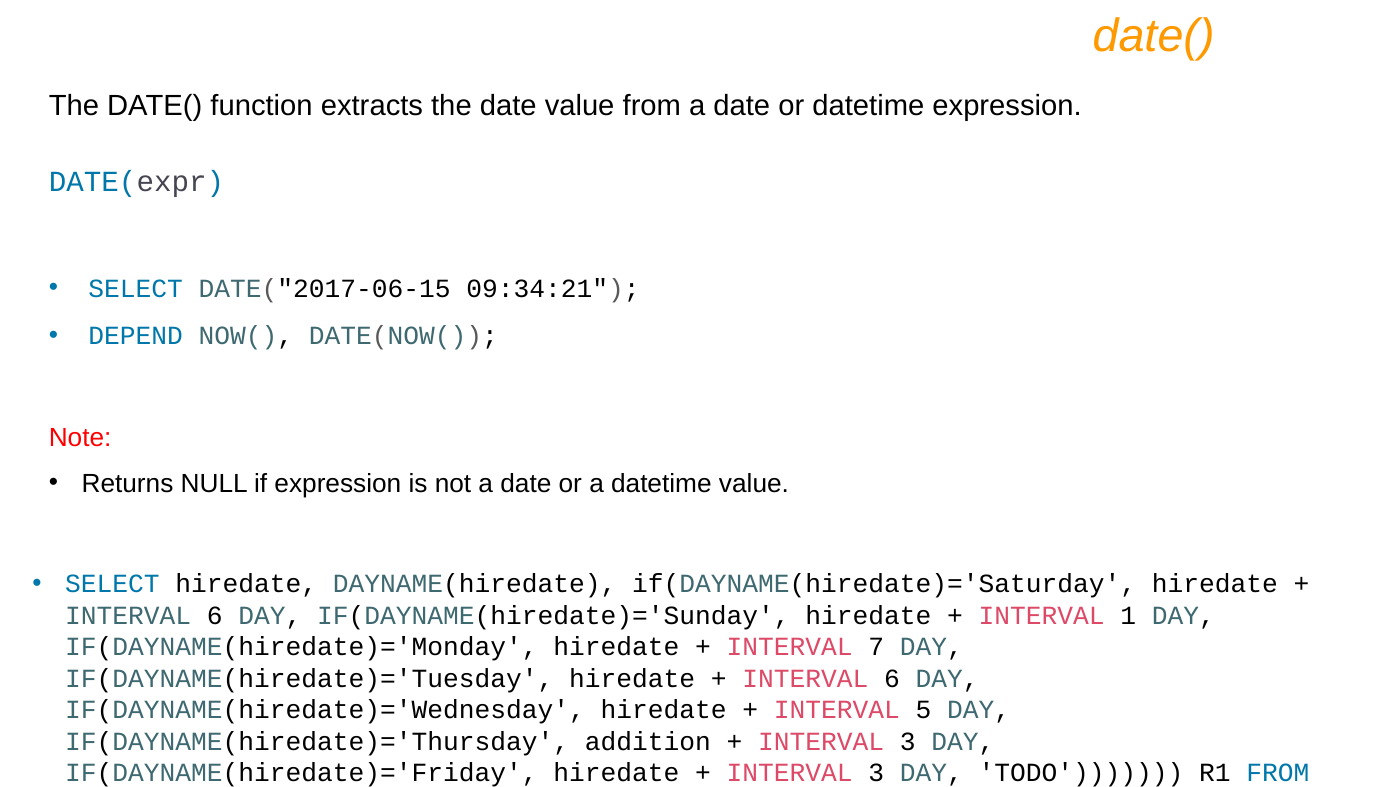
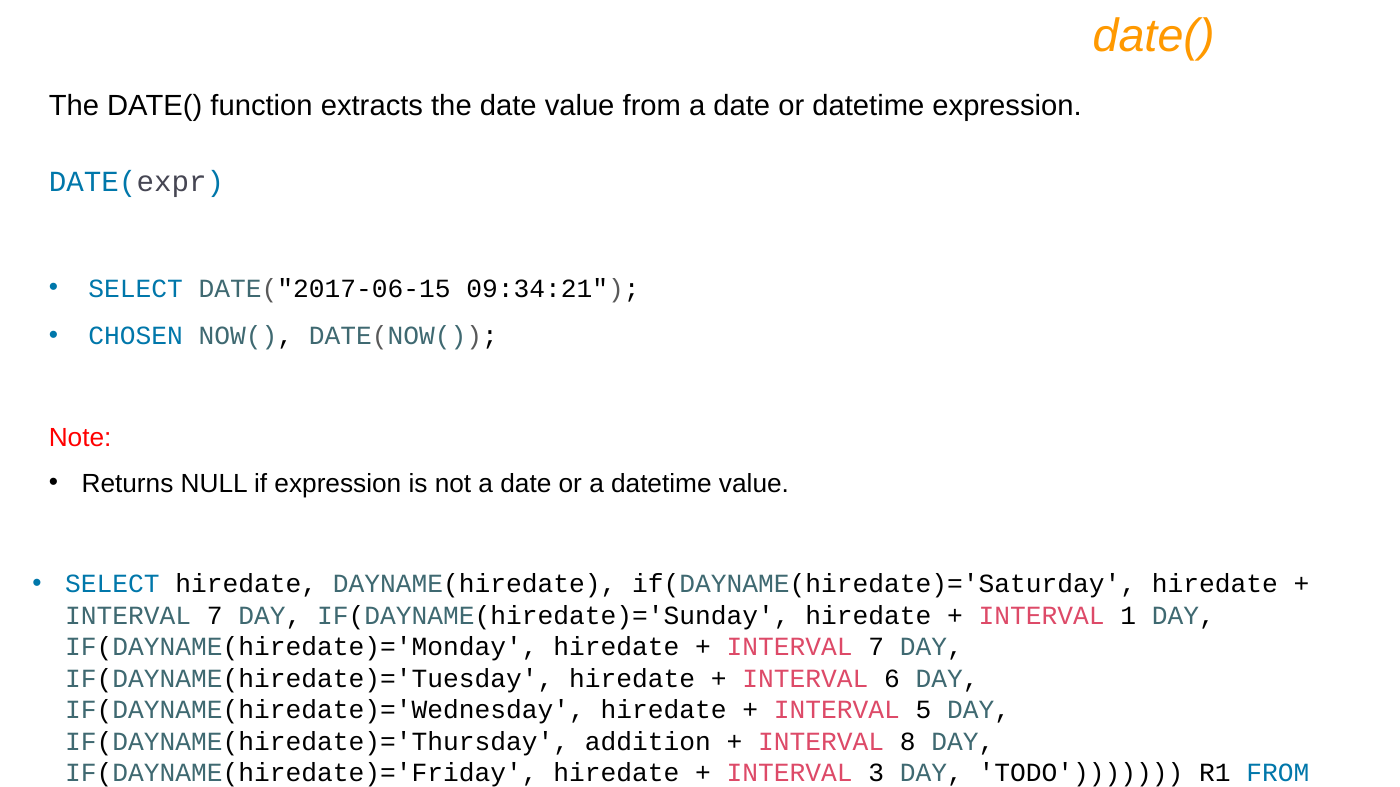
DEPEND: DEPEND -> CHOSEN
6 at (215, 616): 6 -> 7
3 at (908, 742): 3 -> 8
